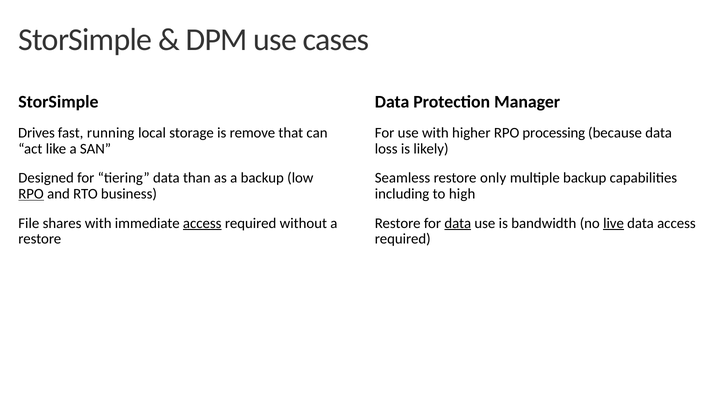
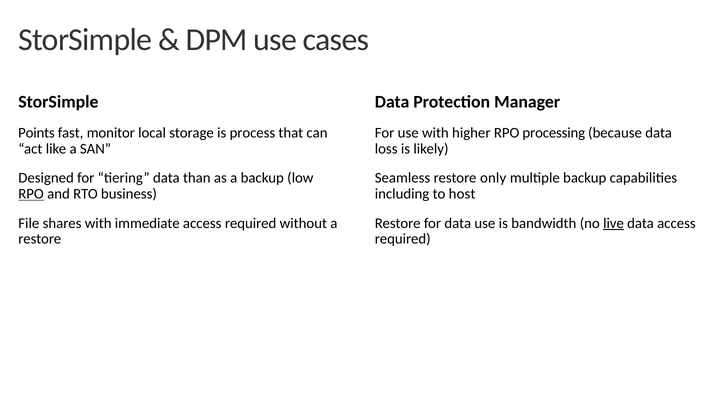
Drives: Drives -> Points
running: running -> monitor
remove: remove -> process
high: high -> host
access at (202, 223) underline: present -> none
data at (458, 223) underline: present -> none
